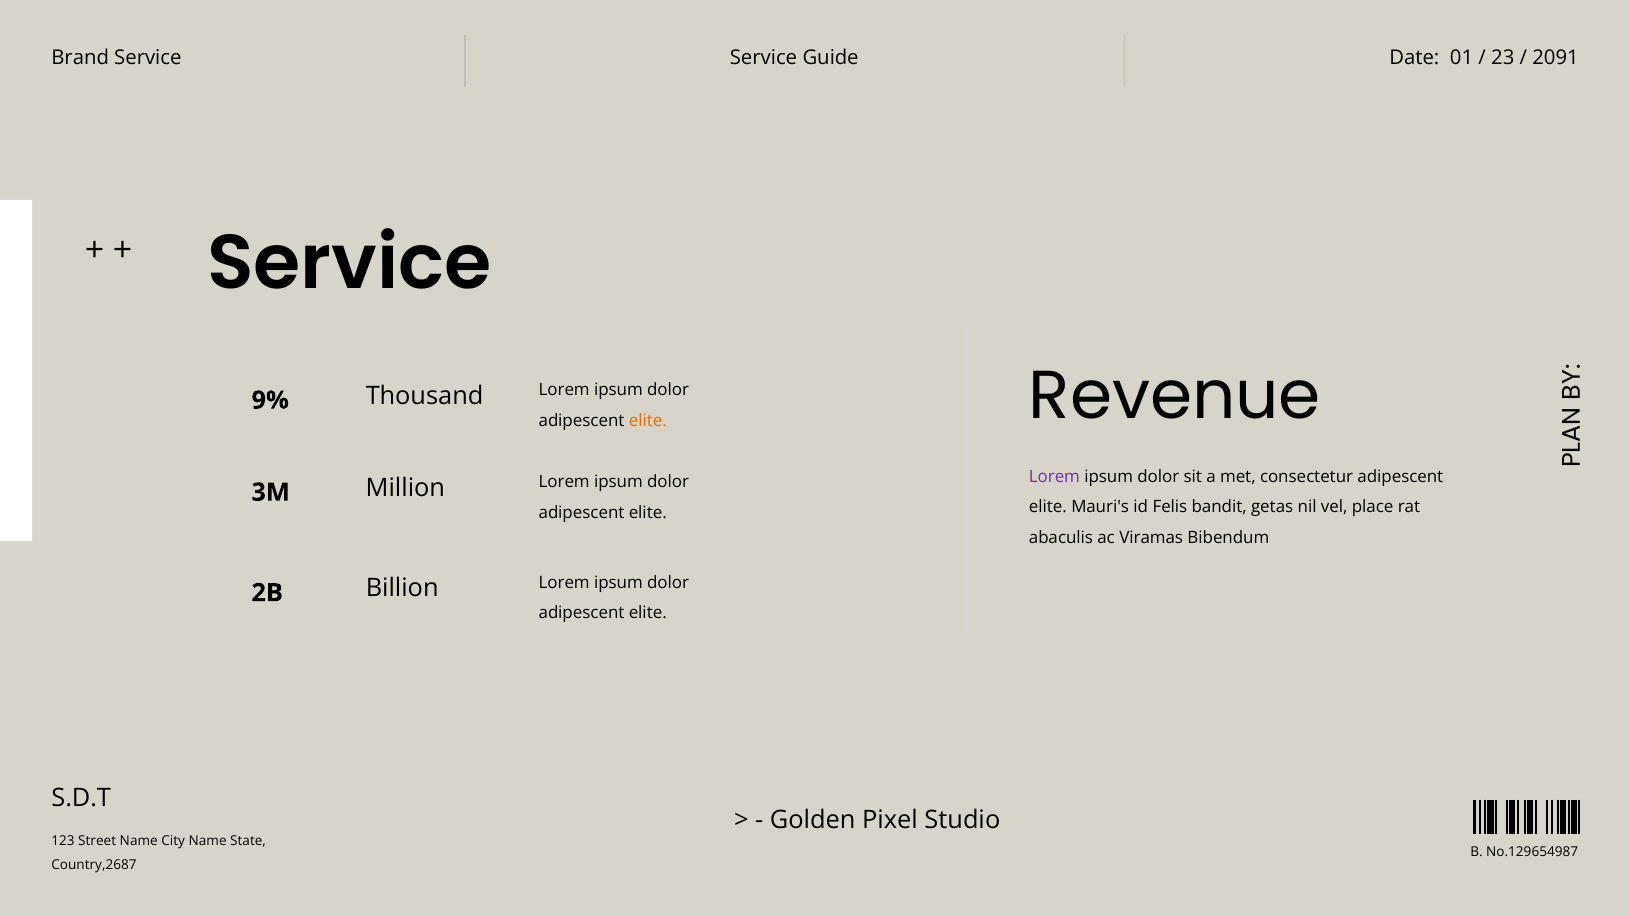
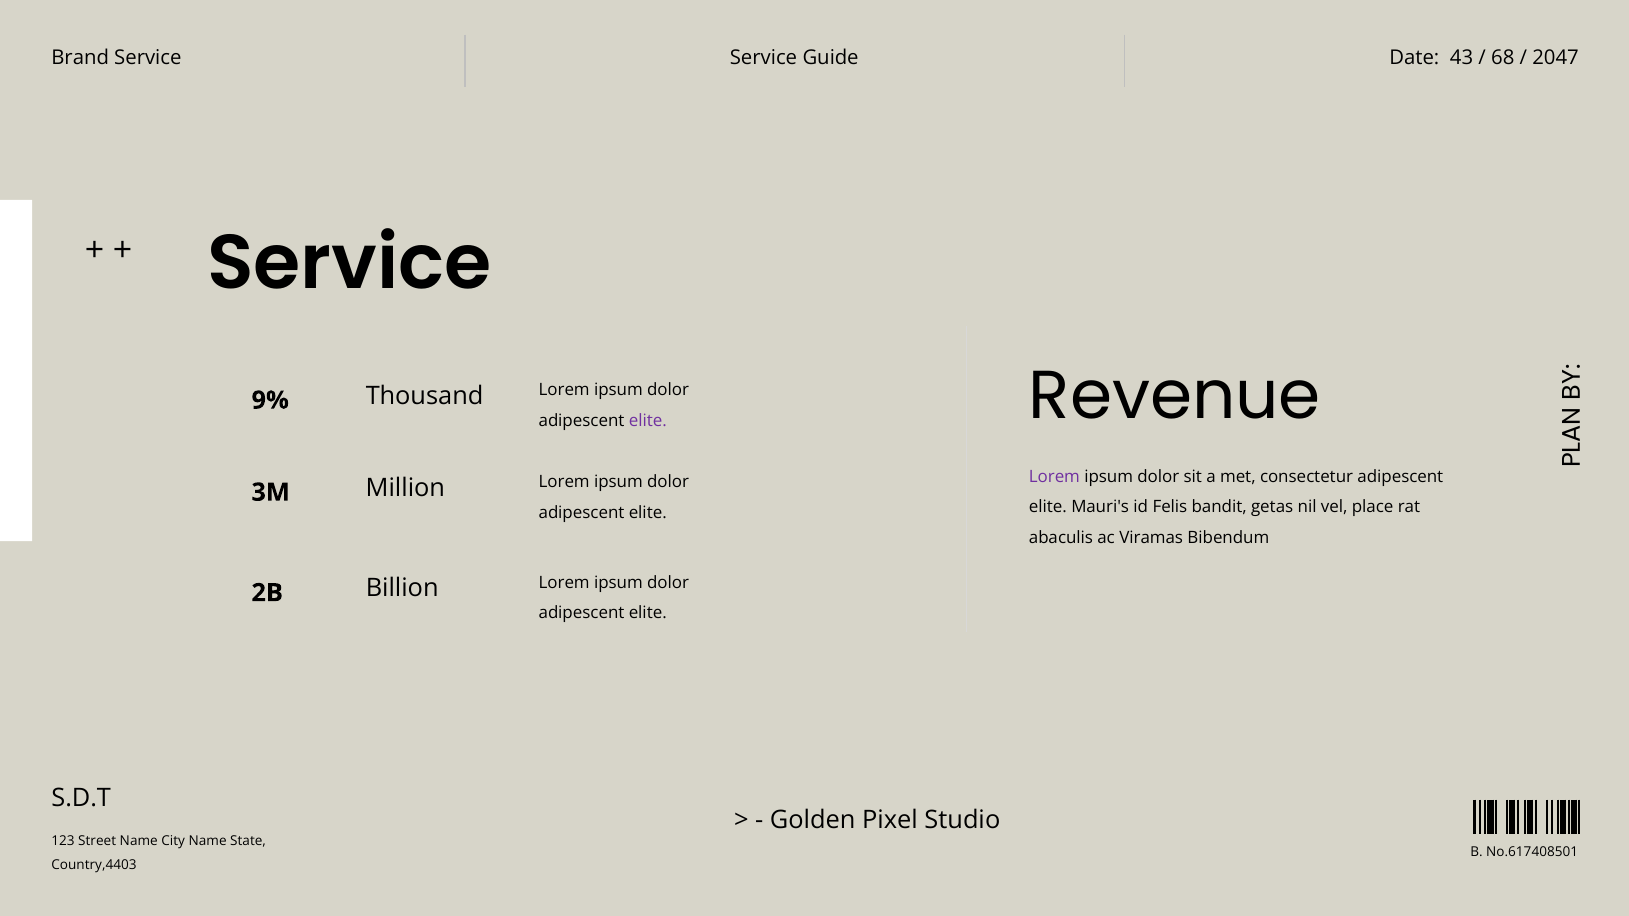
01: 01 -> 43
23: 23 -> 68
2091: 2091 -> 2047
elite at (648, 421) colour: orange -> purple
No.129654987: No.129654987 -> No.617408501
Country,2687: Country,2687 -> Country,4403
